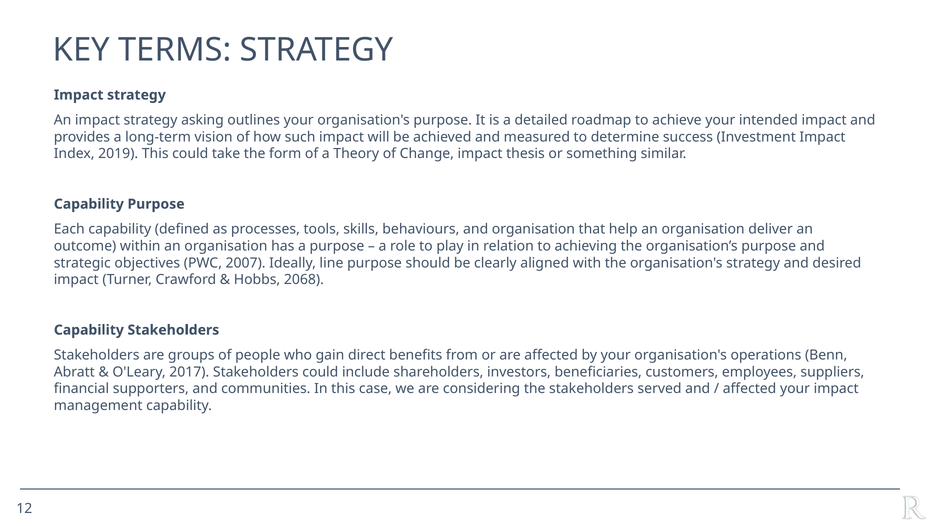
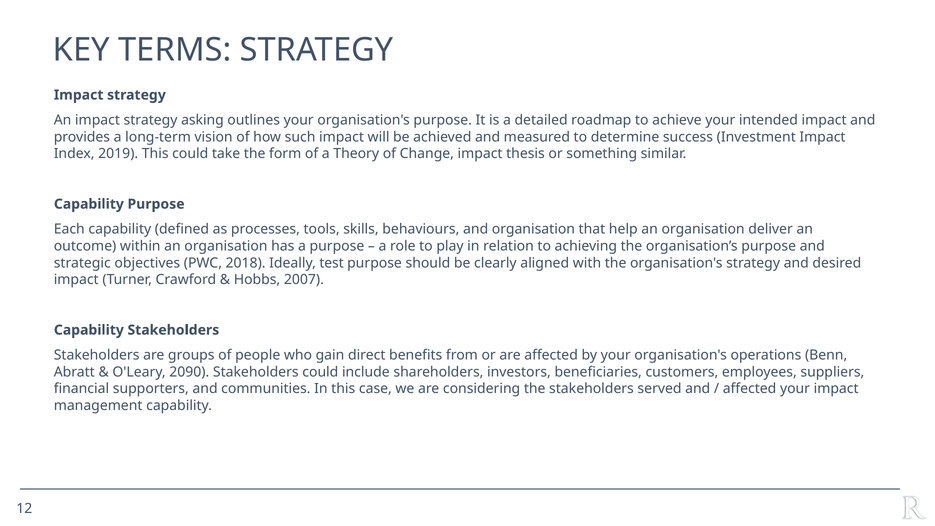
2007: 2007 -> 2018
line: line -> test
2068: 2068 -> 2007
2017: 2017 -> 2090
